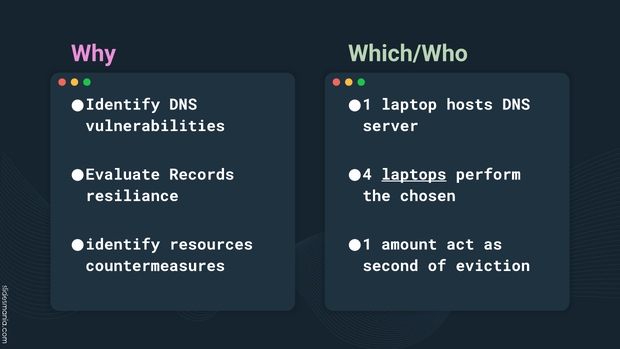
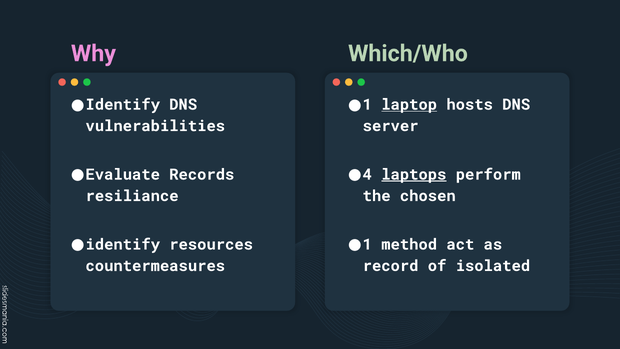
laptop underline: none -> present
amount: amount -> method
second: second -> record
eviction: eviction -> isolated
